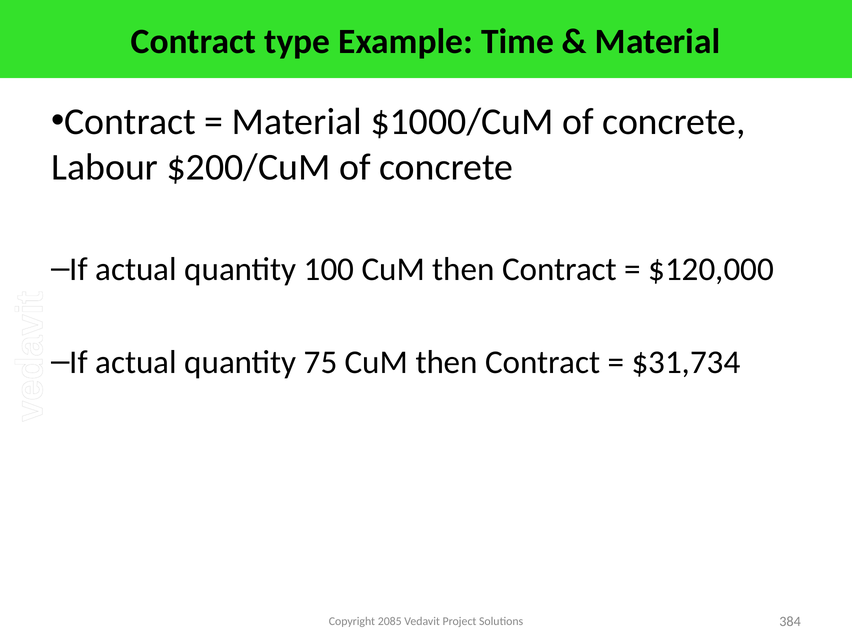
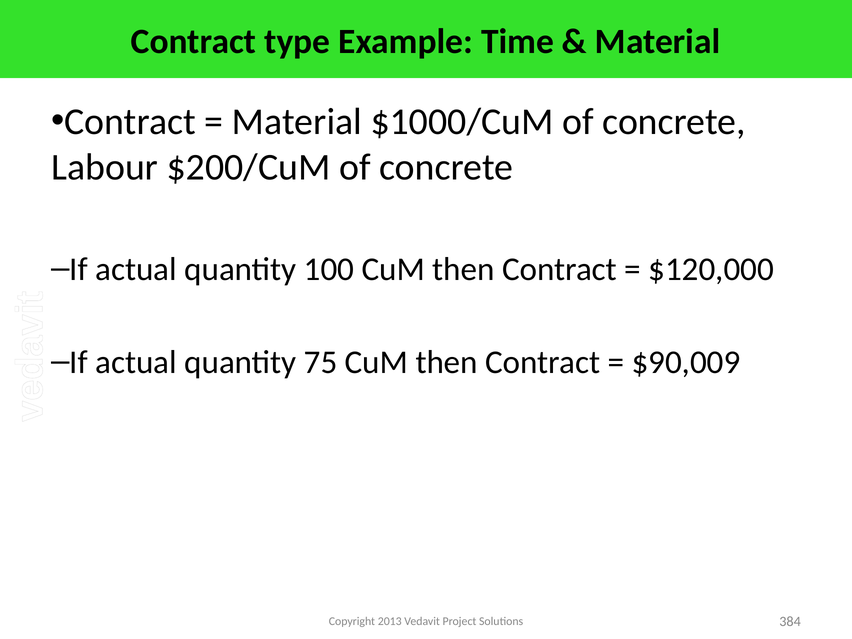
$31,734: $31,734 -> $90,009
2085: 2085 -> 2013
